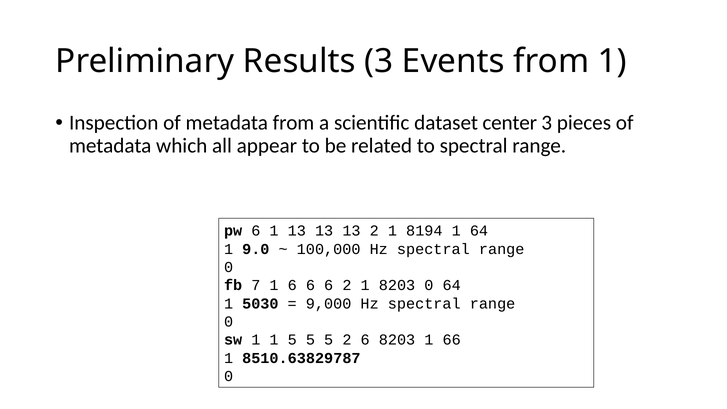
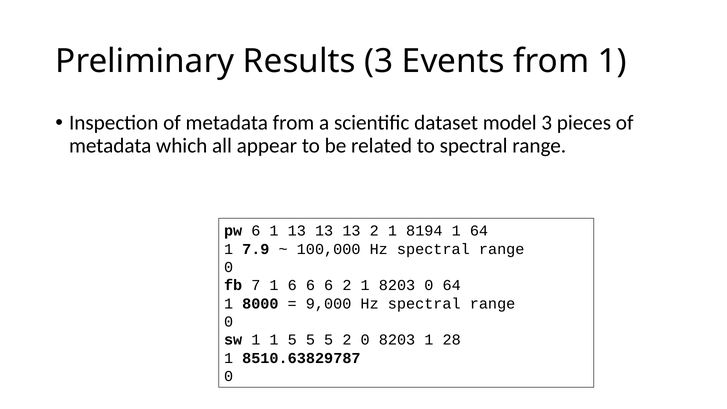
center: center -> model
9.0: 9.0 -> 7.9
5030: 5030 -> 8000
2 6: 6 -> 0
66: 66 -> 28
